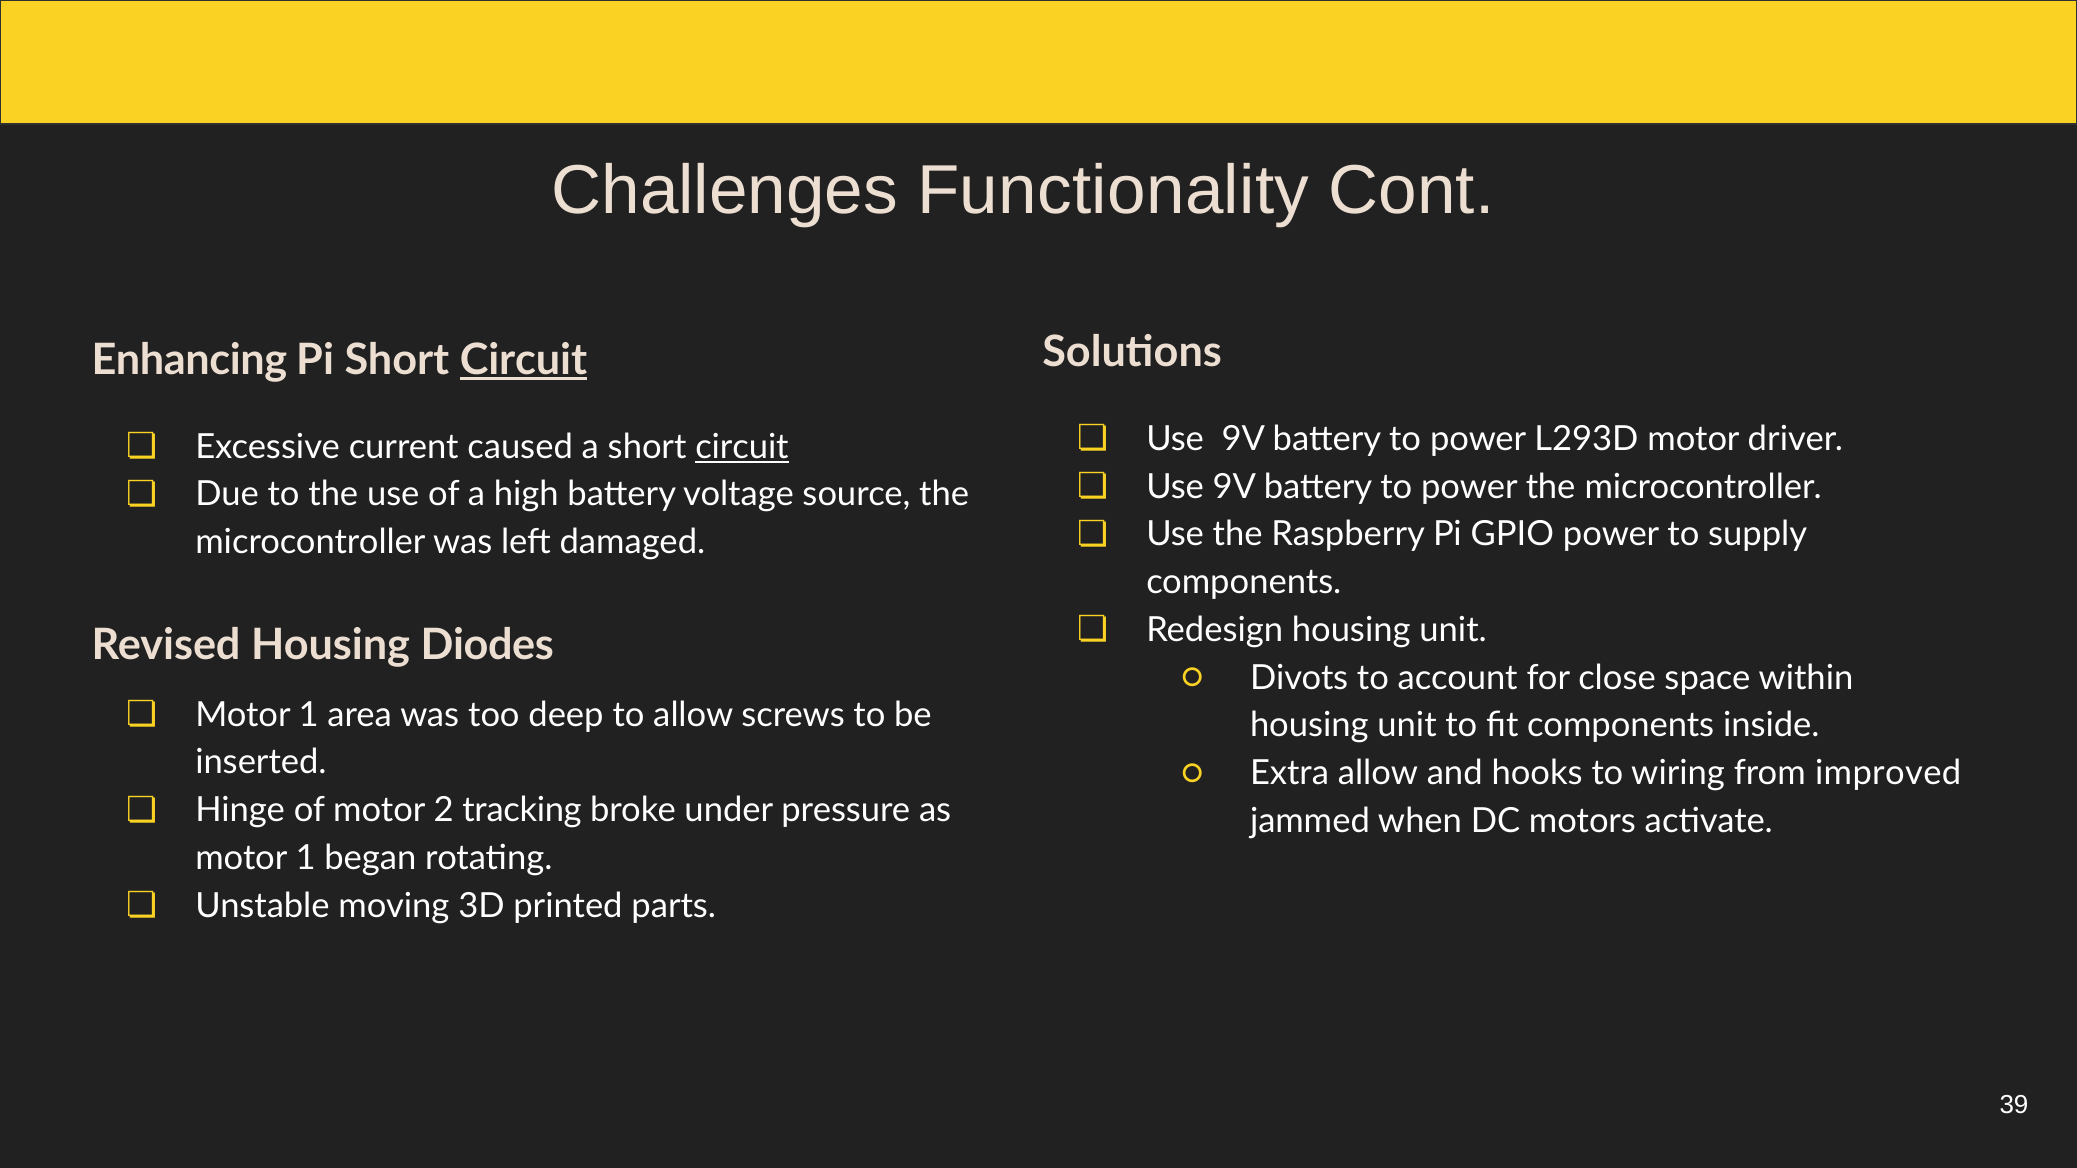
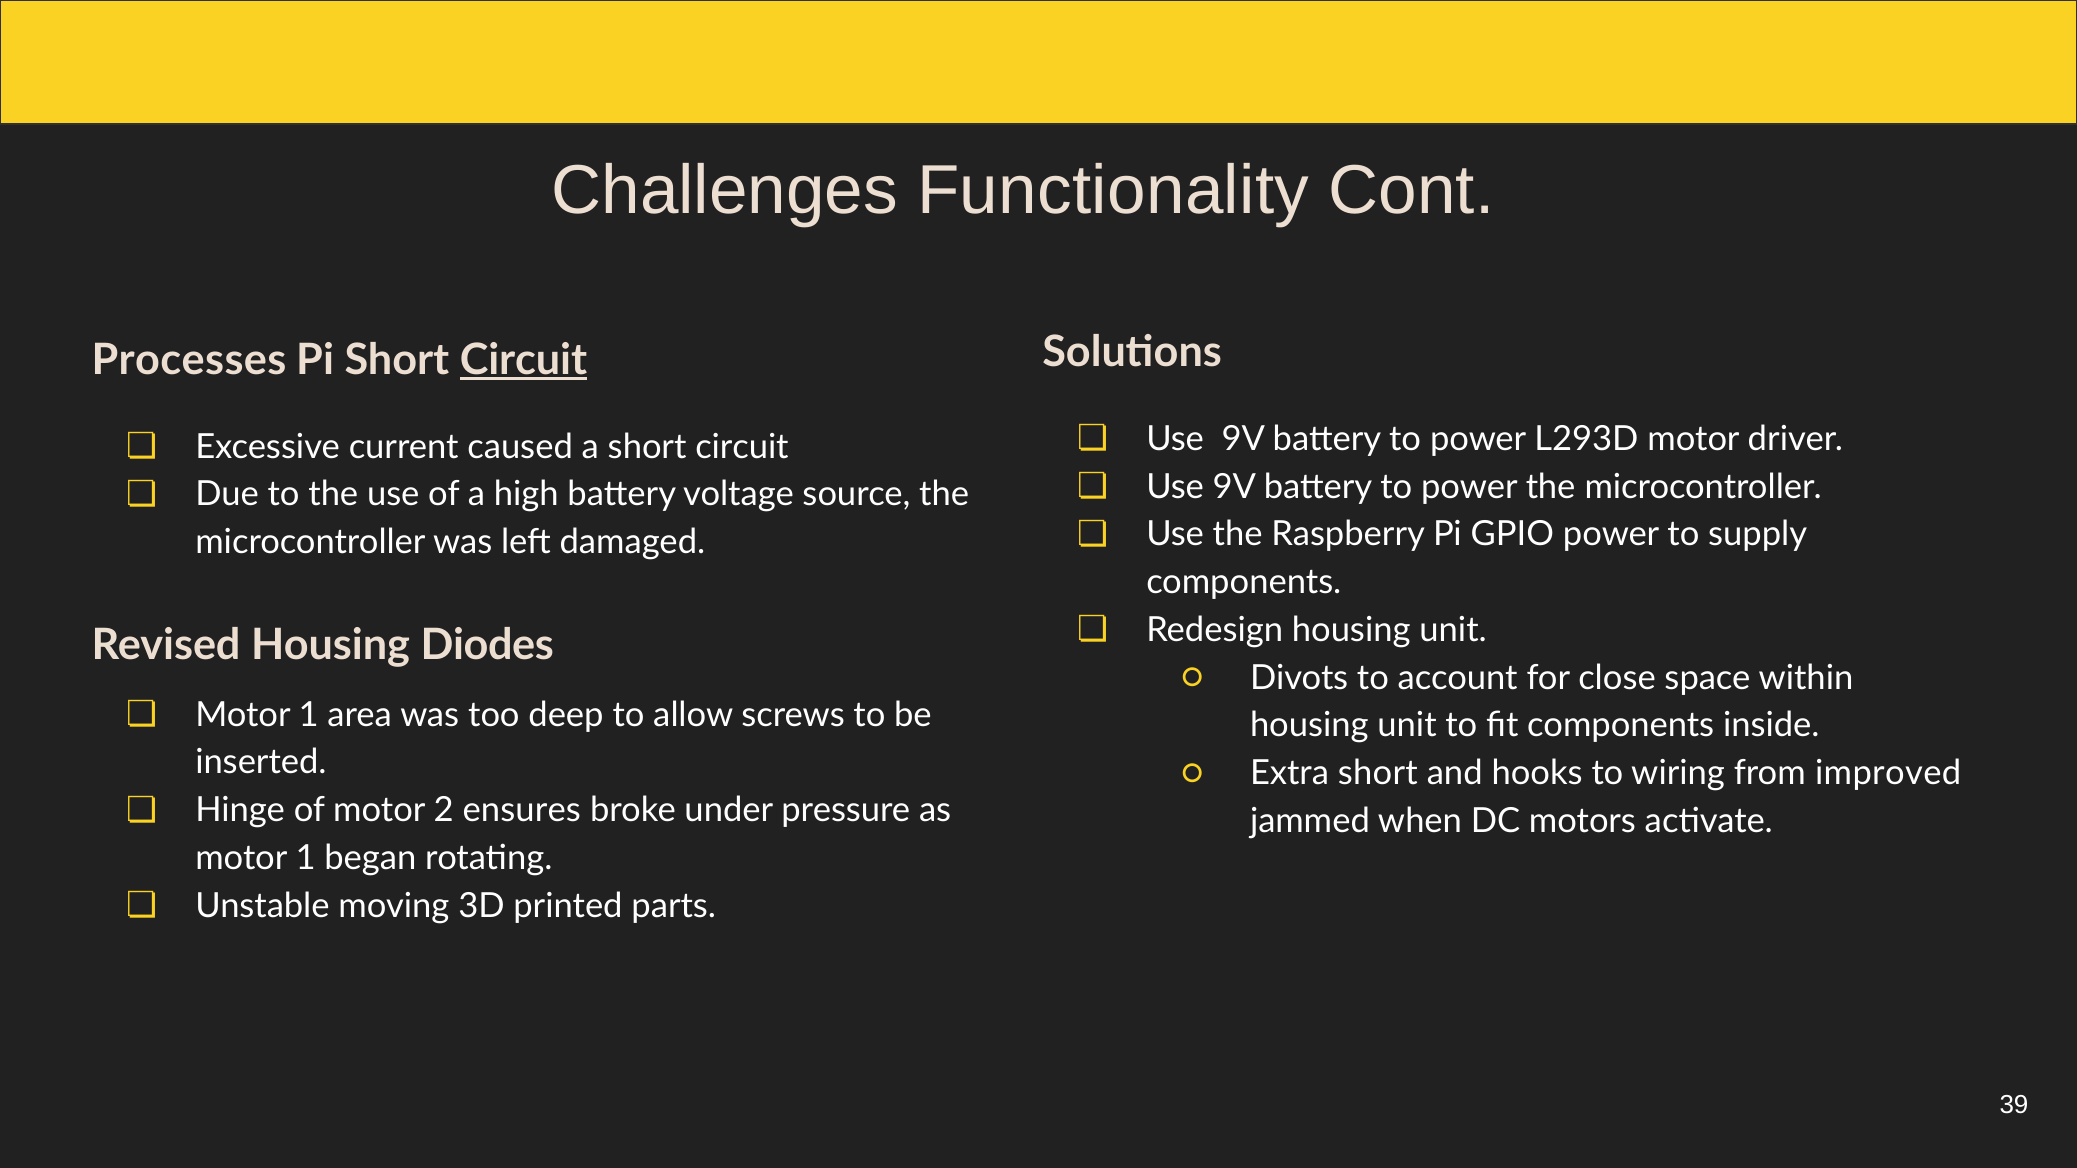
Enhancing: Enhancing -> Processes
circuit at (742, 447) underline: present -> none
Extra allow: allow -> short
tracking: tracking -> ensures
